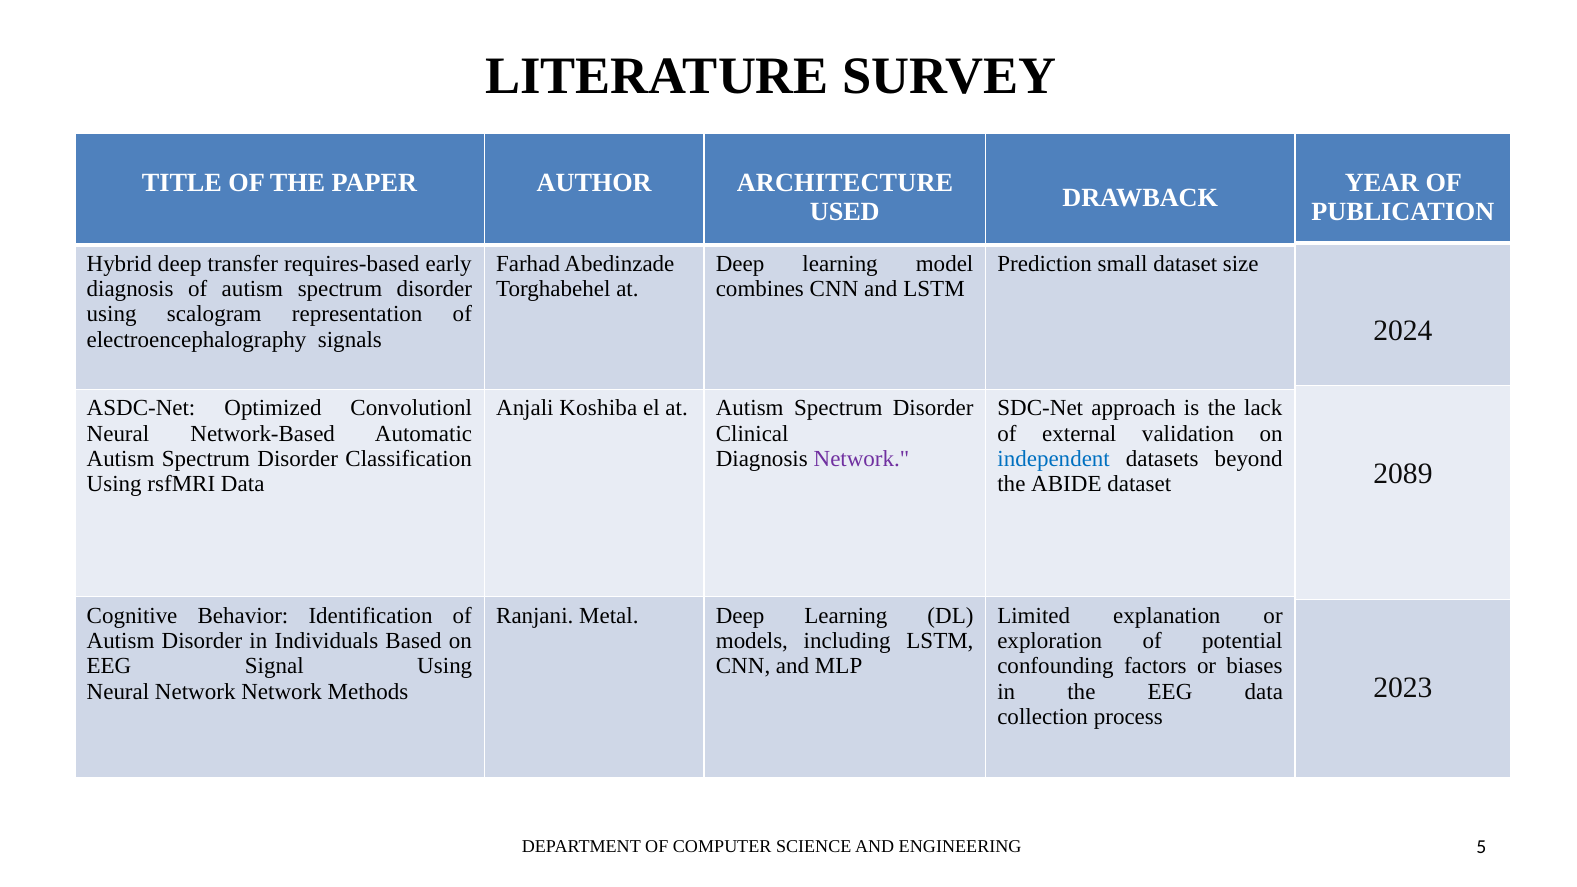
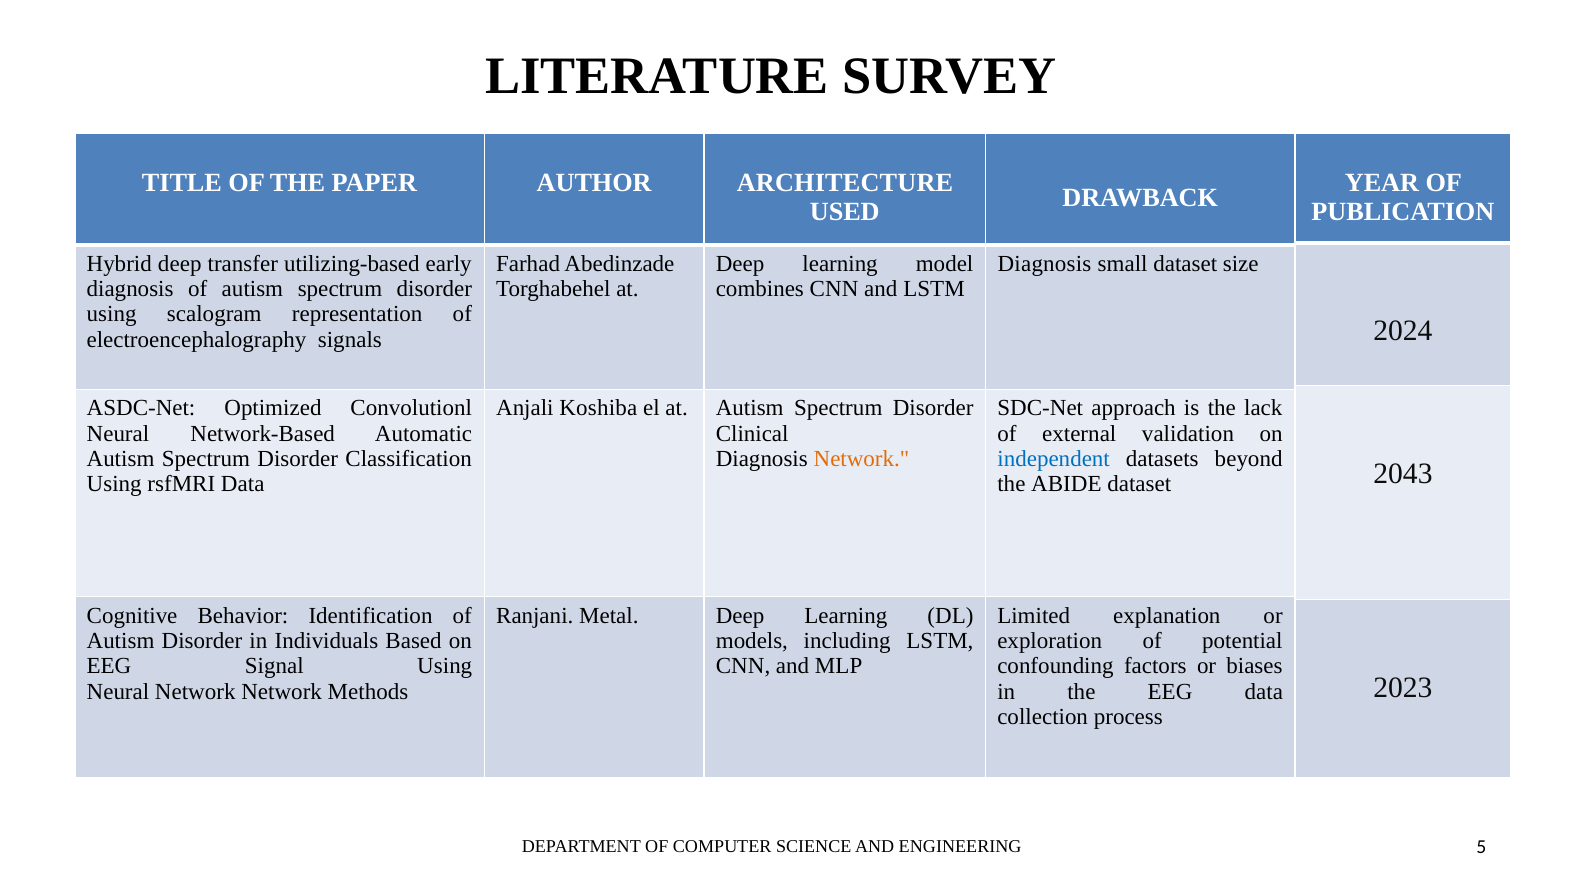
requires-based: requires-based -> utilizing-based
Prediction at (1045, 264): Prediction -> Diagnosis
Network at (861, 459) colour: purple -> orange
2089: 2089 -> 2043
